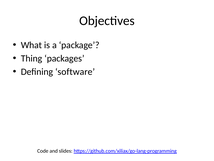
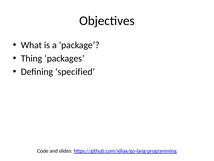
software: software -> specified
